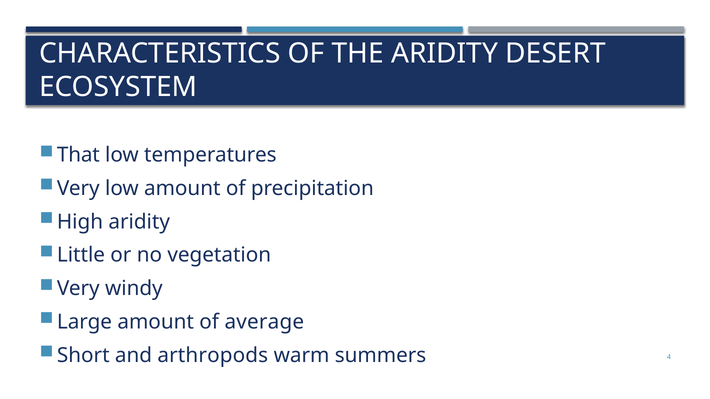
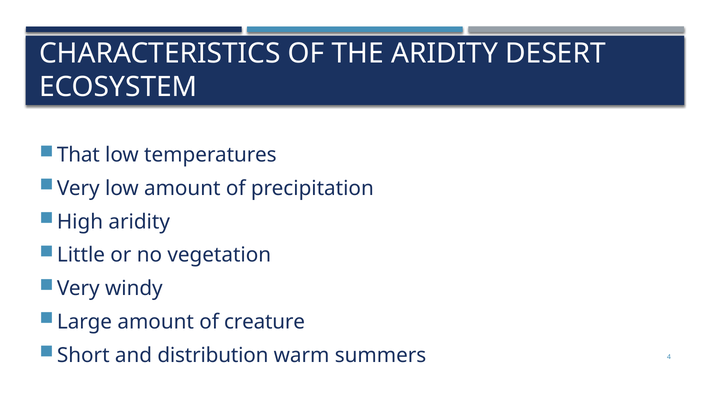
average: average -> creature
arthropods: arthropods -> distribution
